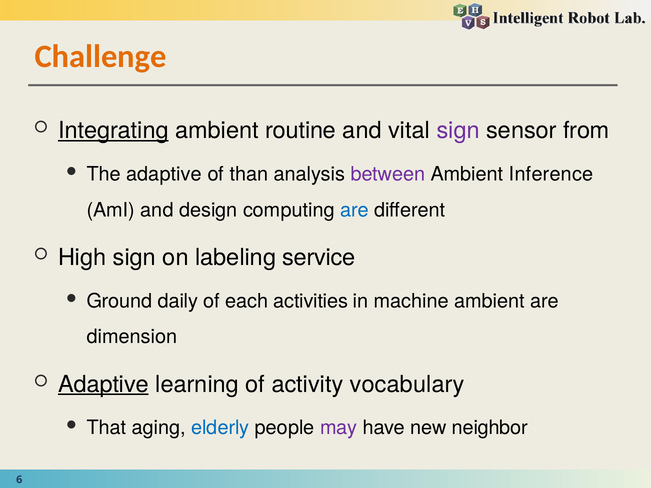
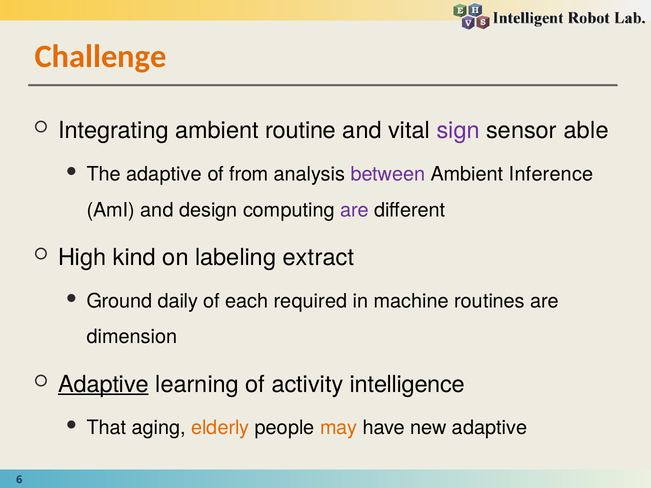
Integrating underline: present -> none
from: from -> able
than: than -> from
are at (354, 210) colour: blue -> purple
High sign: sign -> kind
service: service -> extract
activities: activities -> required
machine ambient: ambient -> routines
vocabulary: vocabulary -> intelligence
elderly colour: blue -> orange
may colour: purple -> orange
new neighbor: neighbor -> adaptive
